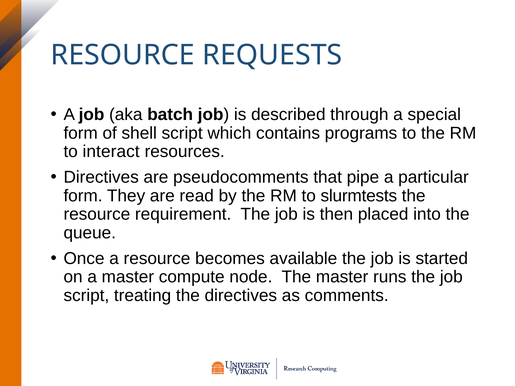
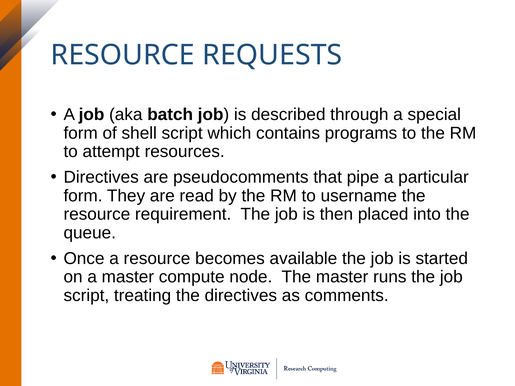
interact: interact -> attempt
slurmtests: slurmtests -> username
